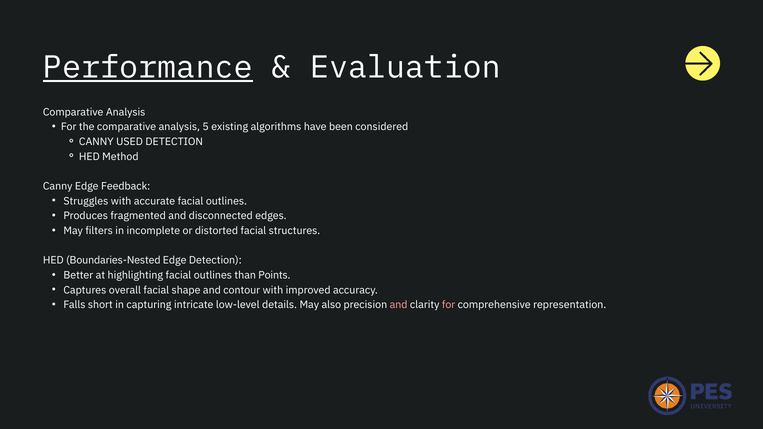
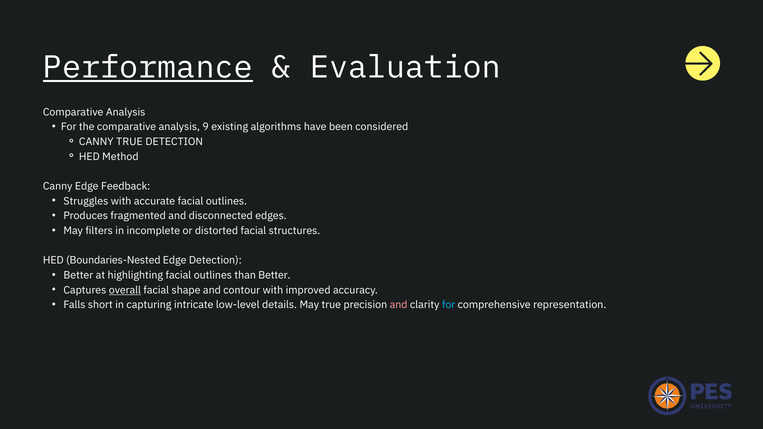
5: 5 -> 9
CANNY USED: USED -> TRUE
than Points: Points -> Better
overall underline: none -> present
May also: also -> true
for at (449, 305) colour: pink -> light blue
